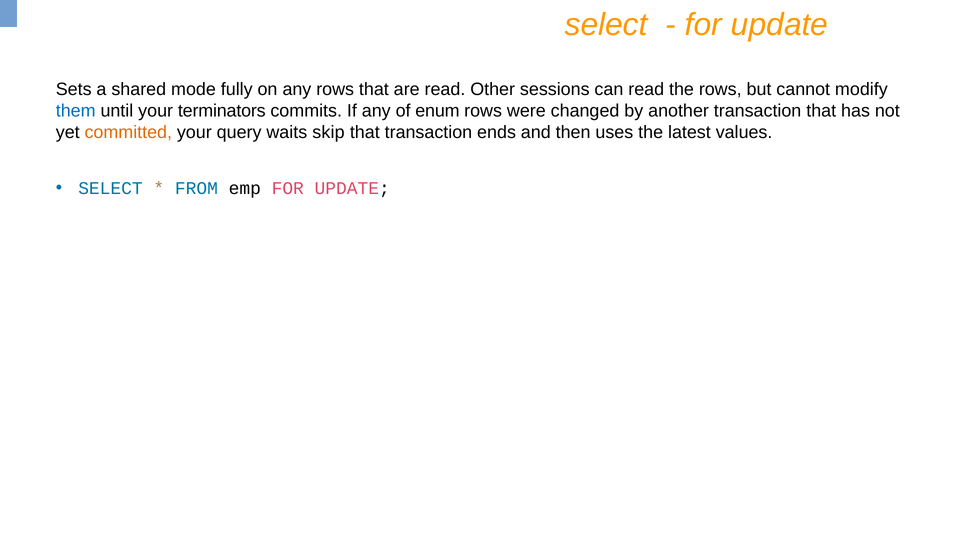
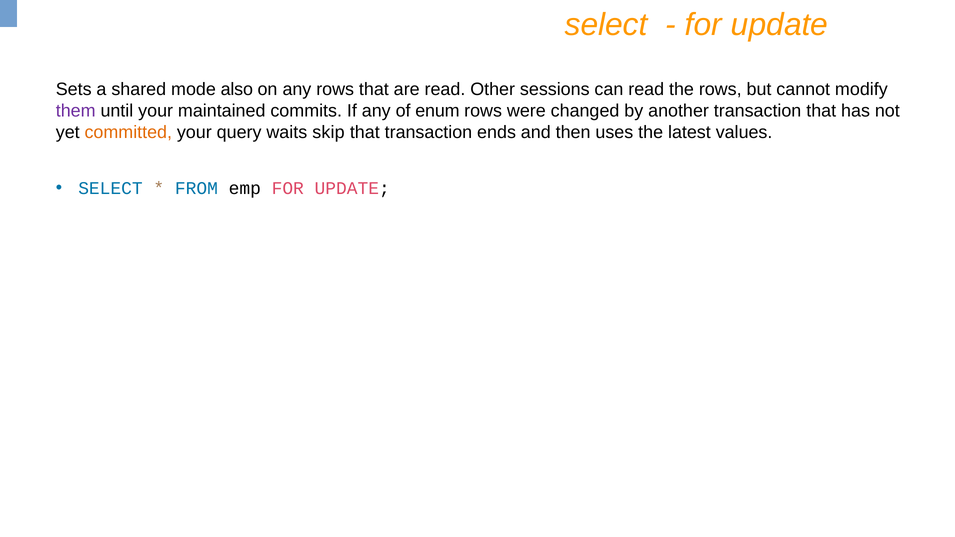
fully: fully -> also
them colour: blue -> purple
terminators: terminators -> maintained
